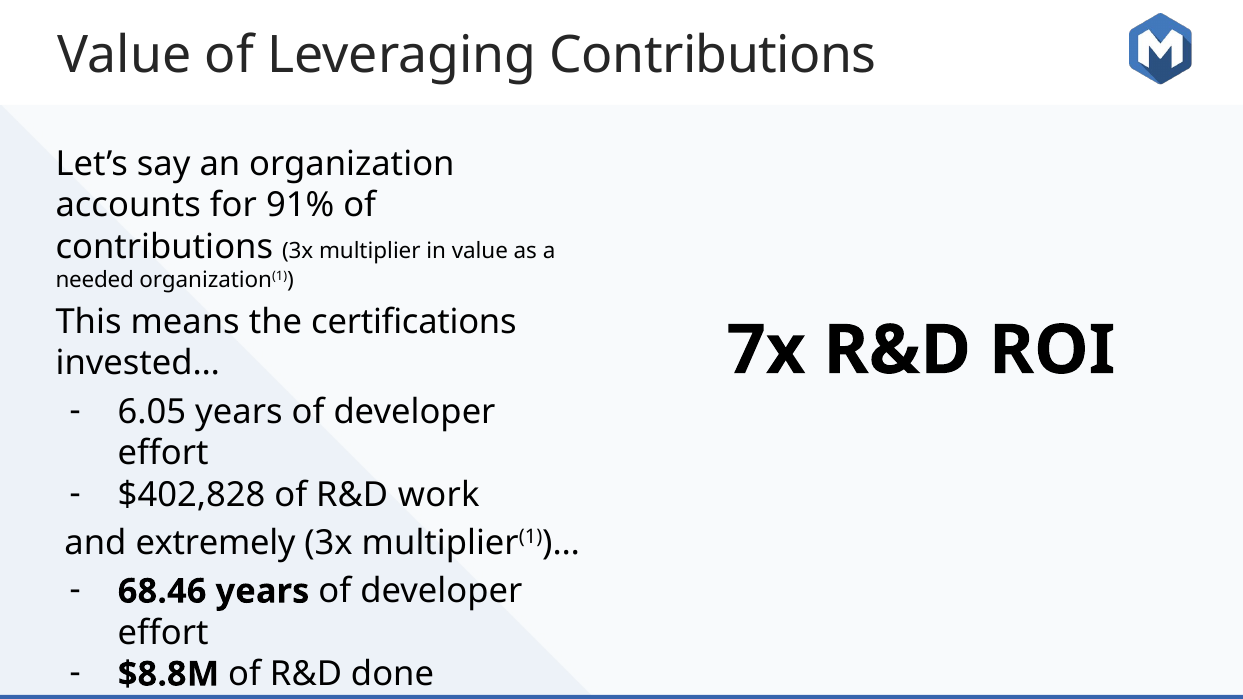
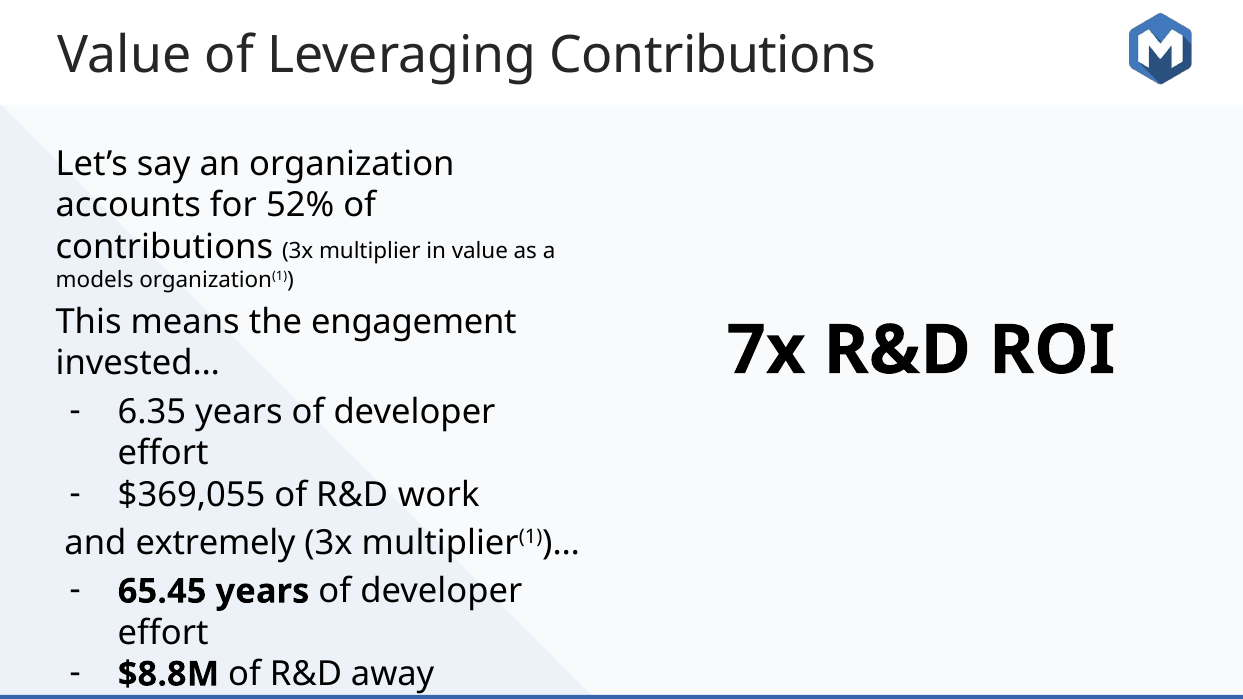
91%: 91% -> 52%
needed: needed -> models
certifications: certifications -> engagement
6.05: 6.05 -> 6.35
$402,828: $402,828 -> $369,055
68.46: 68.46 -> 65.45
done: done -> away
